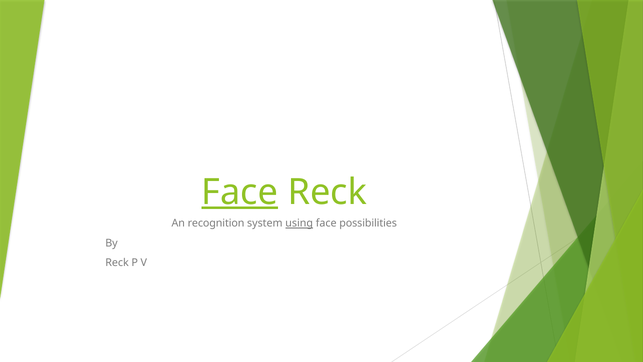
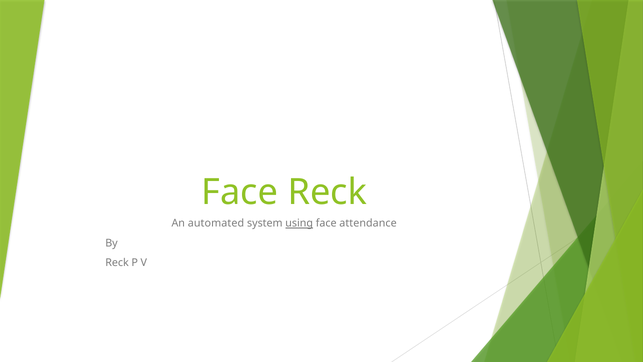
Face at (240, 192) underline: present -> none
recognition: recognition -> automated
possibilities: possibilities -> attendance
